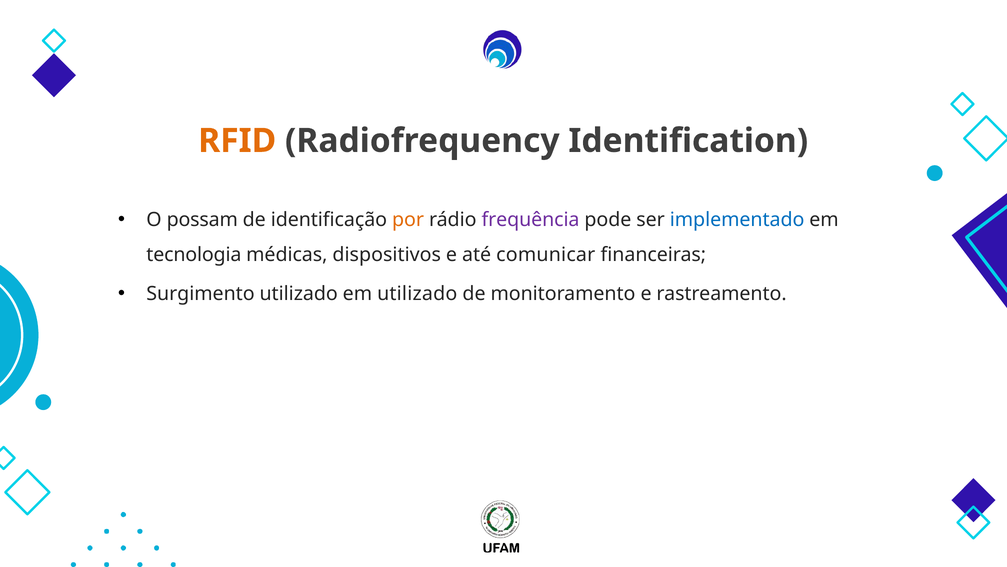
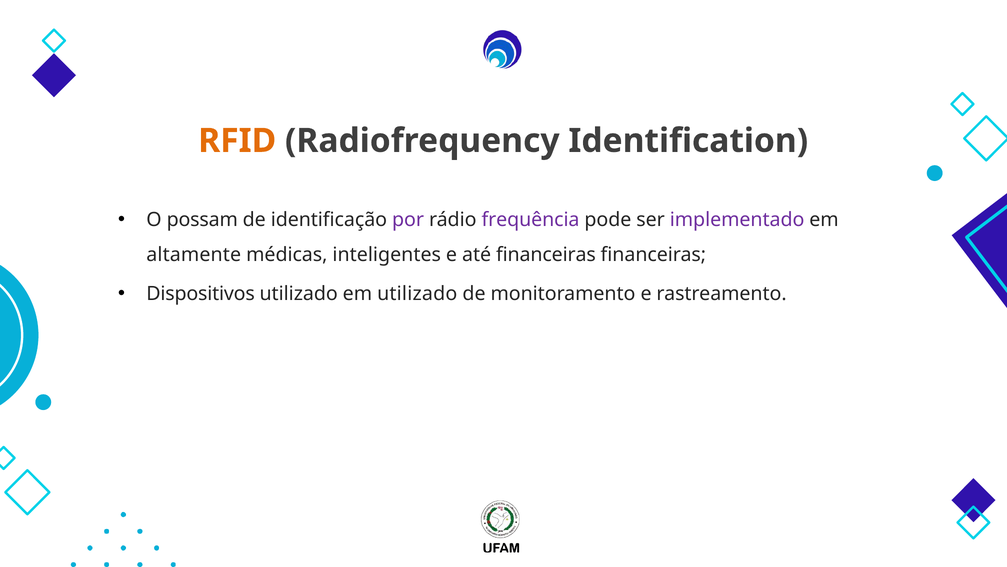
por colour: orange -> purple
implementado colour: blue -> purple
tecnologia: tecnologia -> altamente
dispositivos: dispositivos -> inteligentes
até comunicar: comunicar -> financeiras
Surgimento: Surgimento -> Dispositivos
